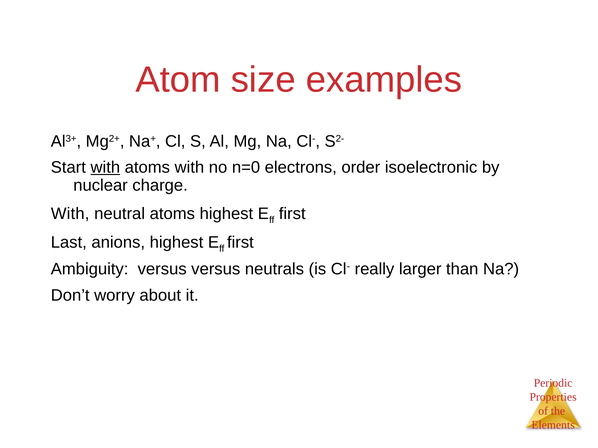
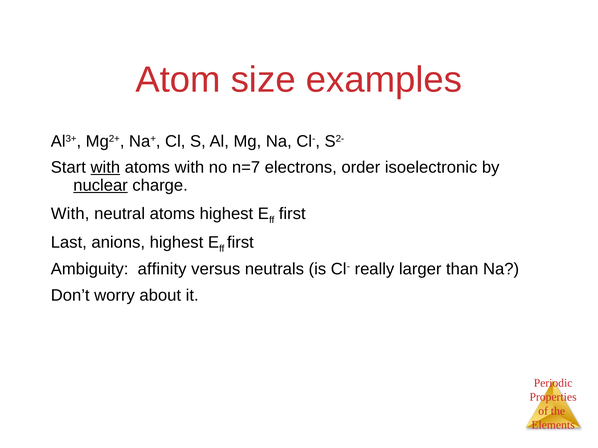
n=0: n=0 -> n=7
nuclear underline: none -> present
Ambiguity versus: versus -> affinity
